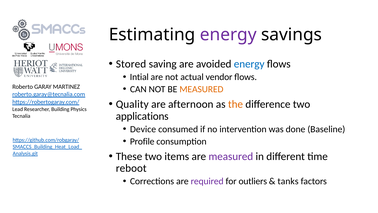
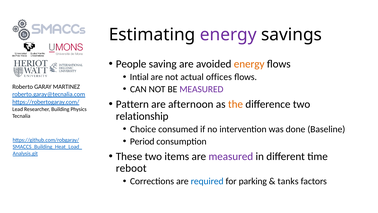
Stored: Stored -> People
energy at (249, 64) colour: blue -> orange
vendor: vendor -> offices
MEASURED at (201, 89) colour: orange -> purple
Quality: Quality -> Pattern
applications: applications -> relationship
Device: Device -> Choice
Profile: Profile -> Period
required colour: purple -> blue
outliers: outliers -> parking
